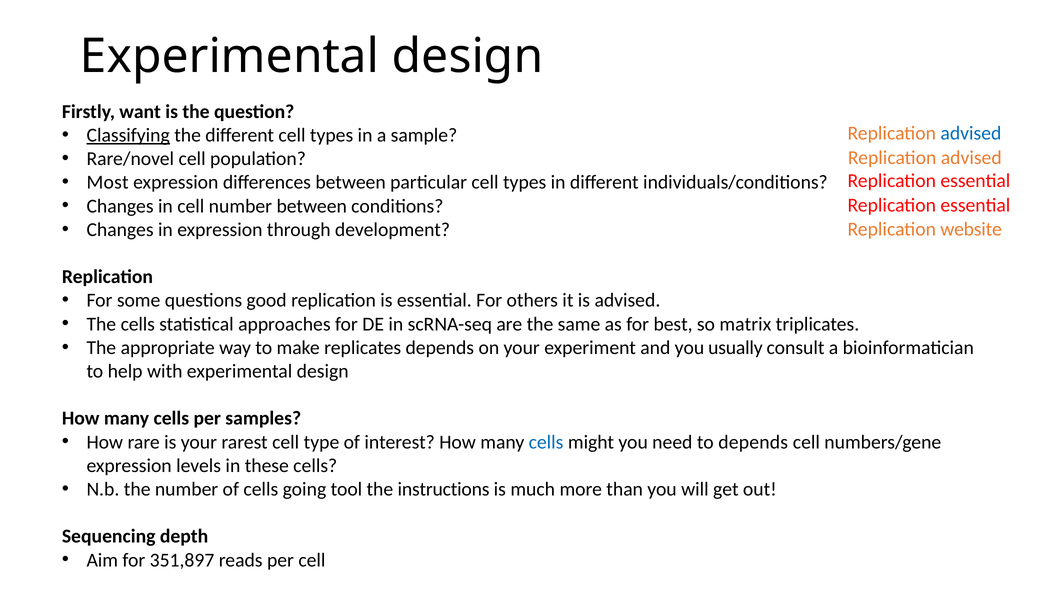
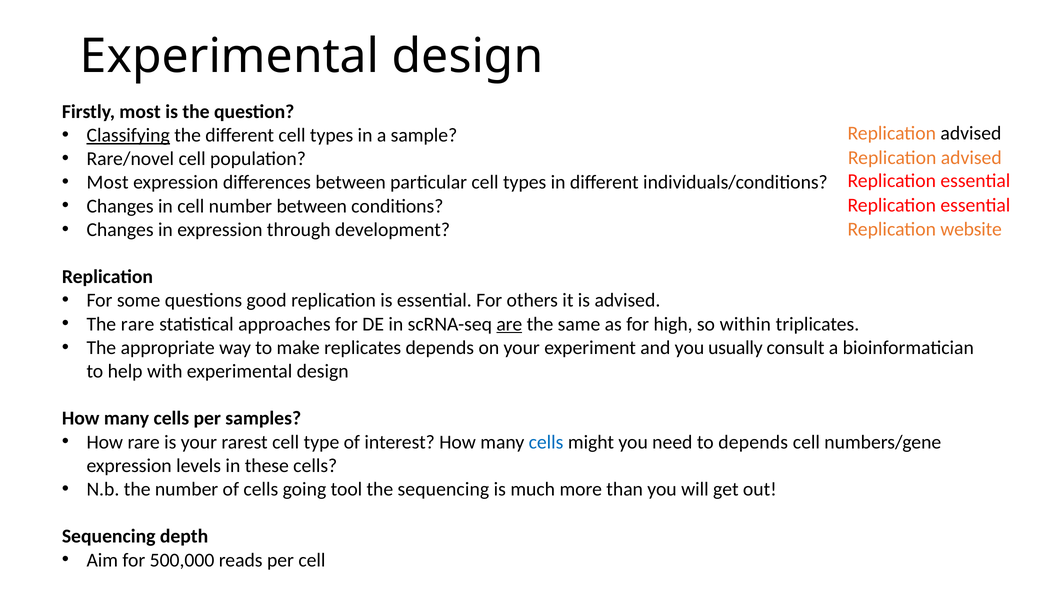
Firstly want: want -> most
advised at (971, 133) colour: blue -> black
The cells: cells -> rare
are underline: none -> present
best: best -> high
matrix: matrix -> within
the instructions: instructions -> sequencing
351,897: 351,897 -> 500,000
